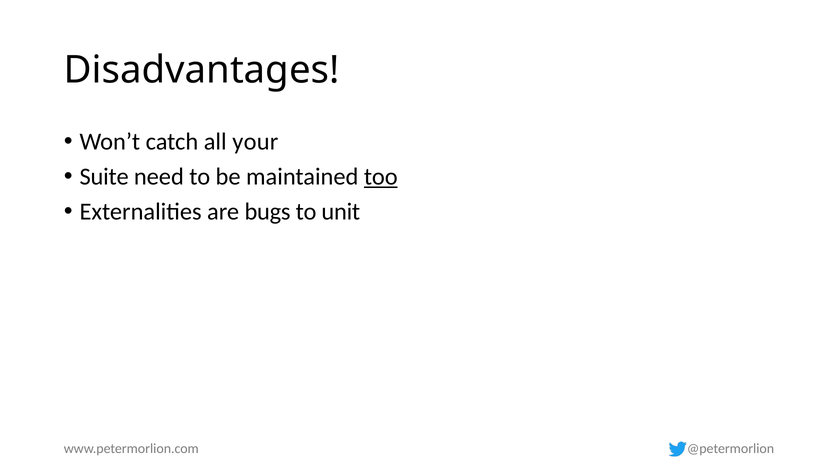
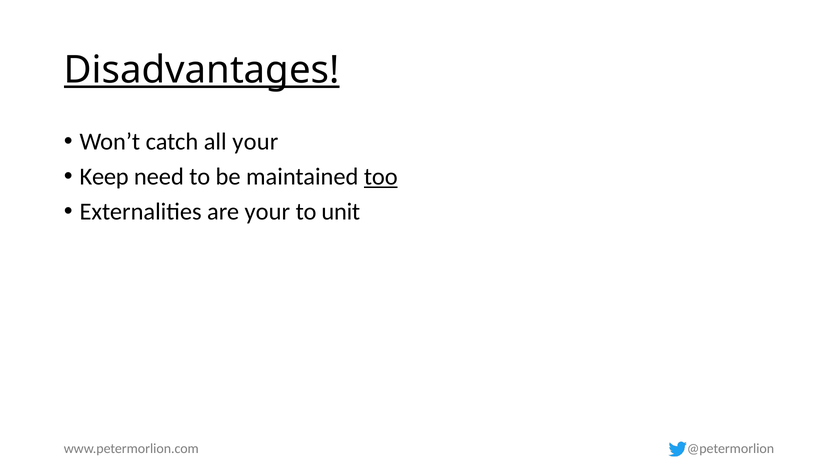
Disadvantages underline: none -> present
Suite: Suite -> Keep
are bugs: bugs -> your
